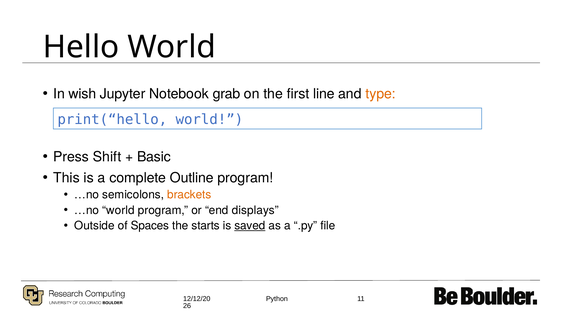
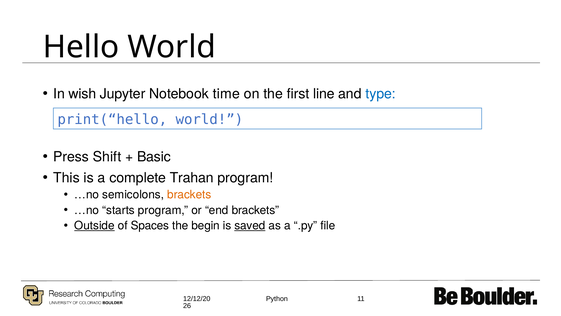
grab: grab -> time
type colour: orange -> blue
Outline: Outline -> Trahan
…no world: world -> starts
end displays: displays -> brackets
Outside underline: none -> present
starts: starts -> begin
